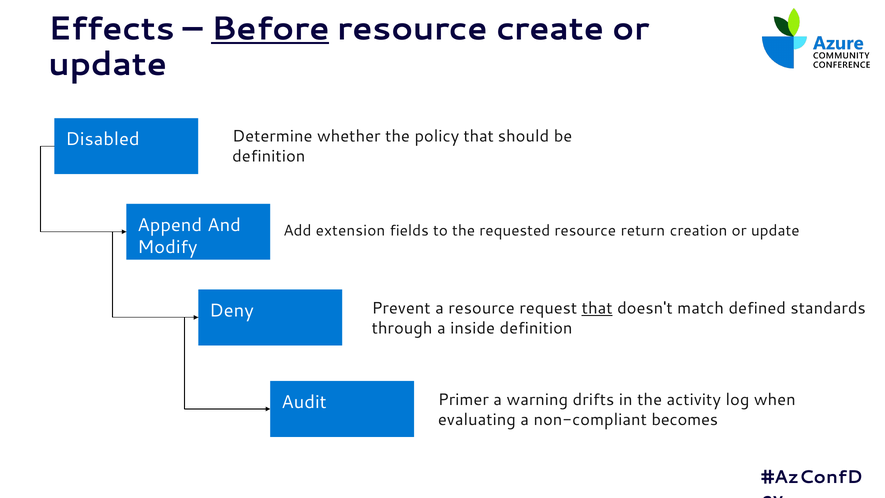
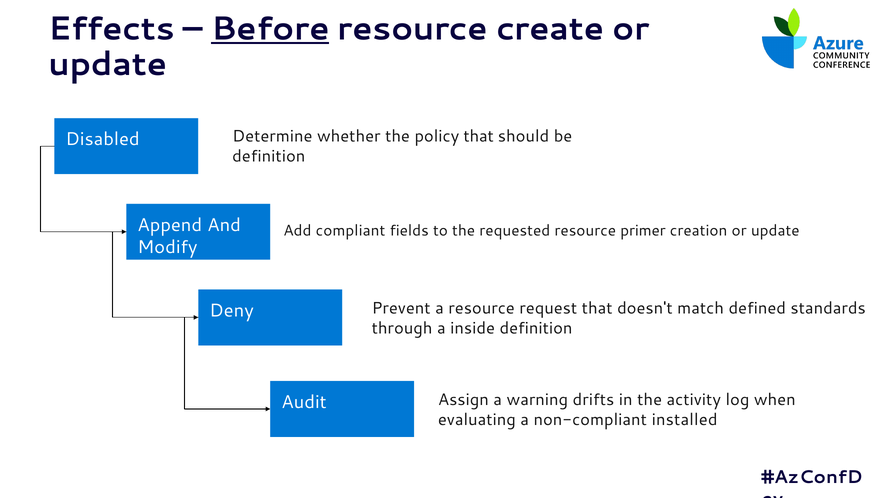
extension: extension -> compliant
return: return -> primer
that at (597, 308) underline: present -> none
Primer: Primer -> Assign
becomes: becomes -> installed
